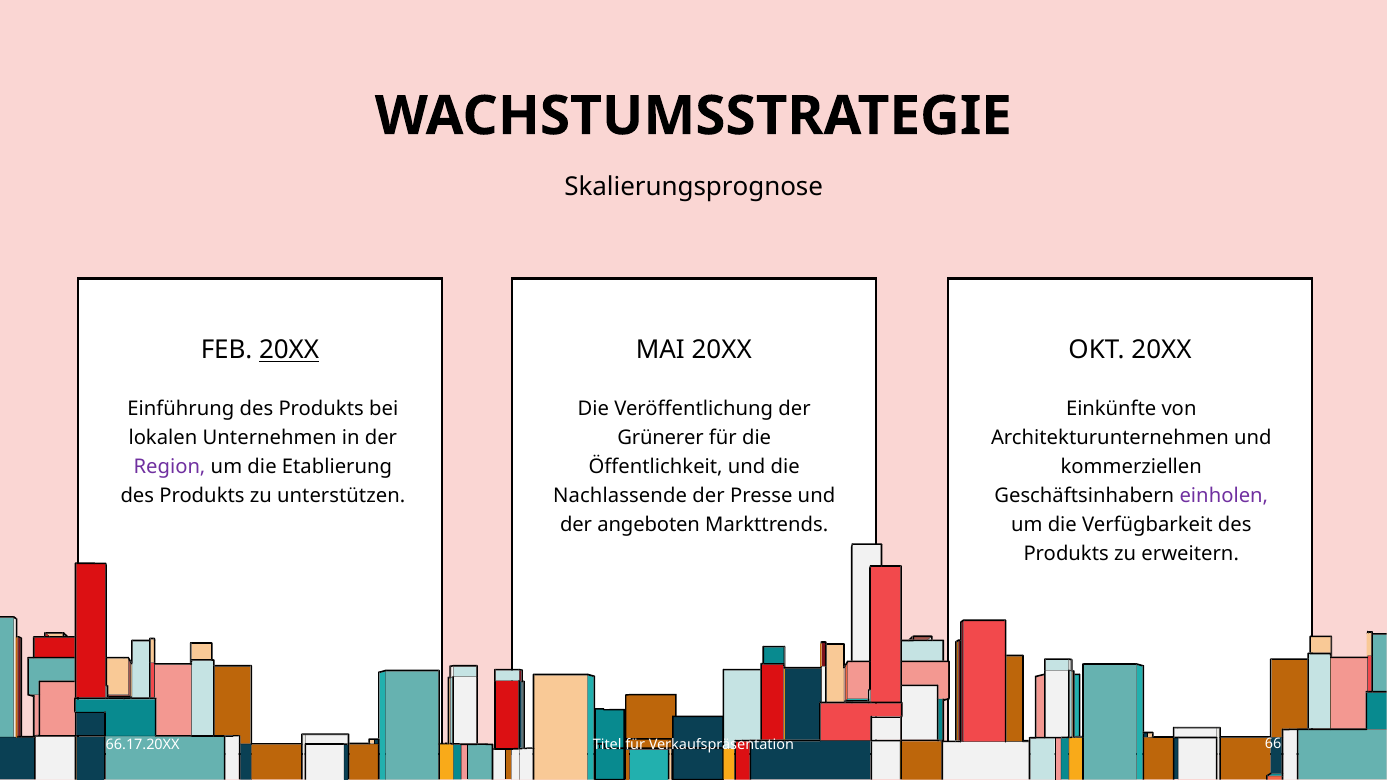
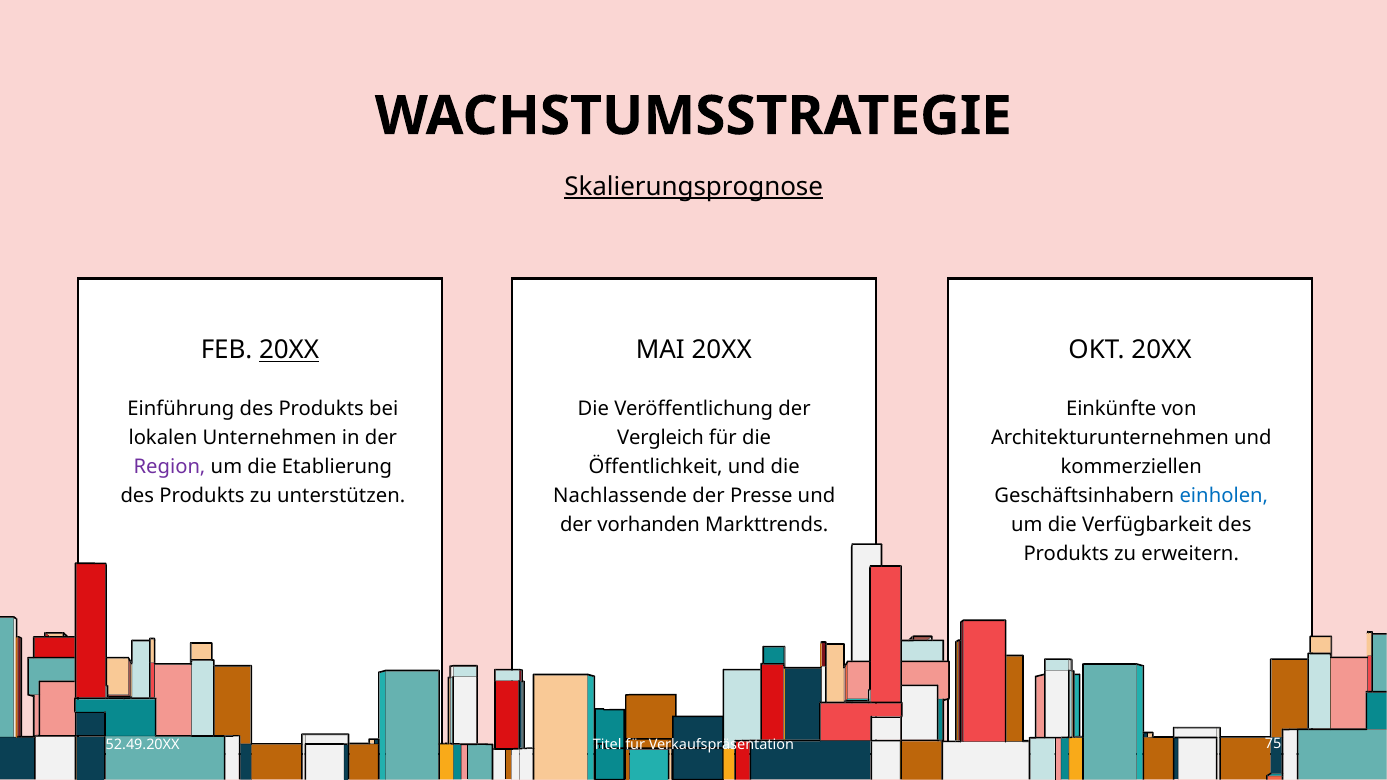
Skalierungsprognose underline: none -> present
Grünerer: Grünerer -> Vergleich
einholen colour: purple -> blue
angeboten: angeboten -> vorhanden
66.17.20XX: 66.17.20XX -> 52.49.20XX
66: 66 -> 75
